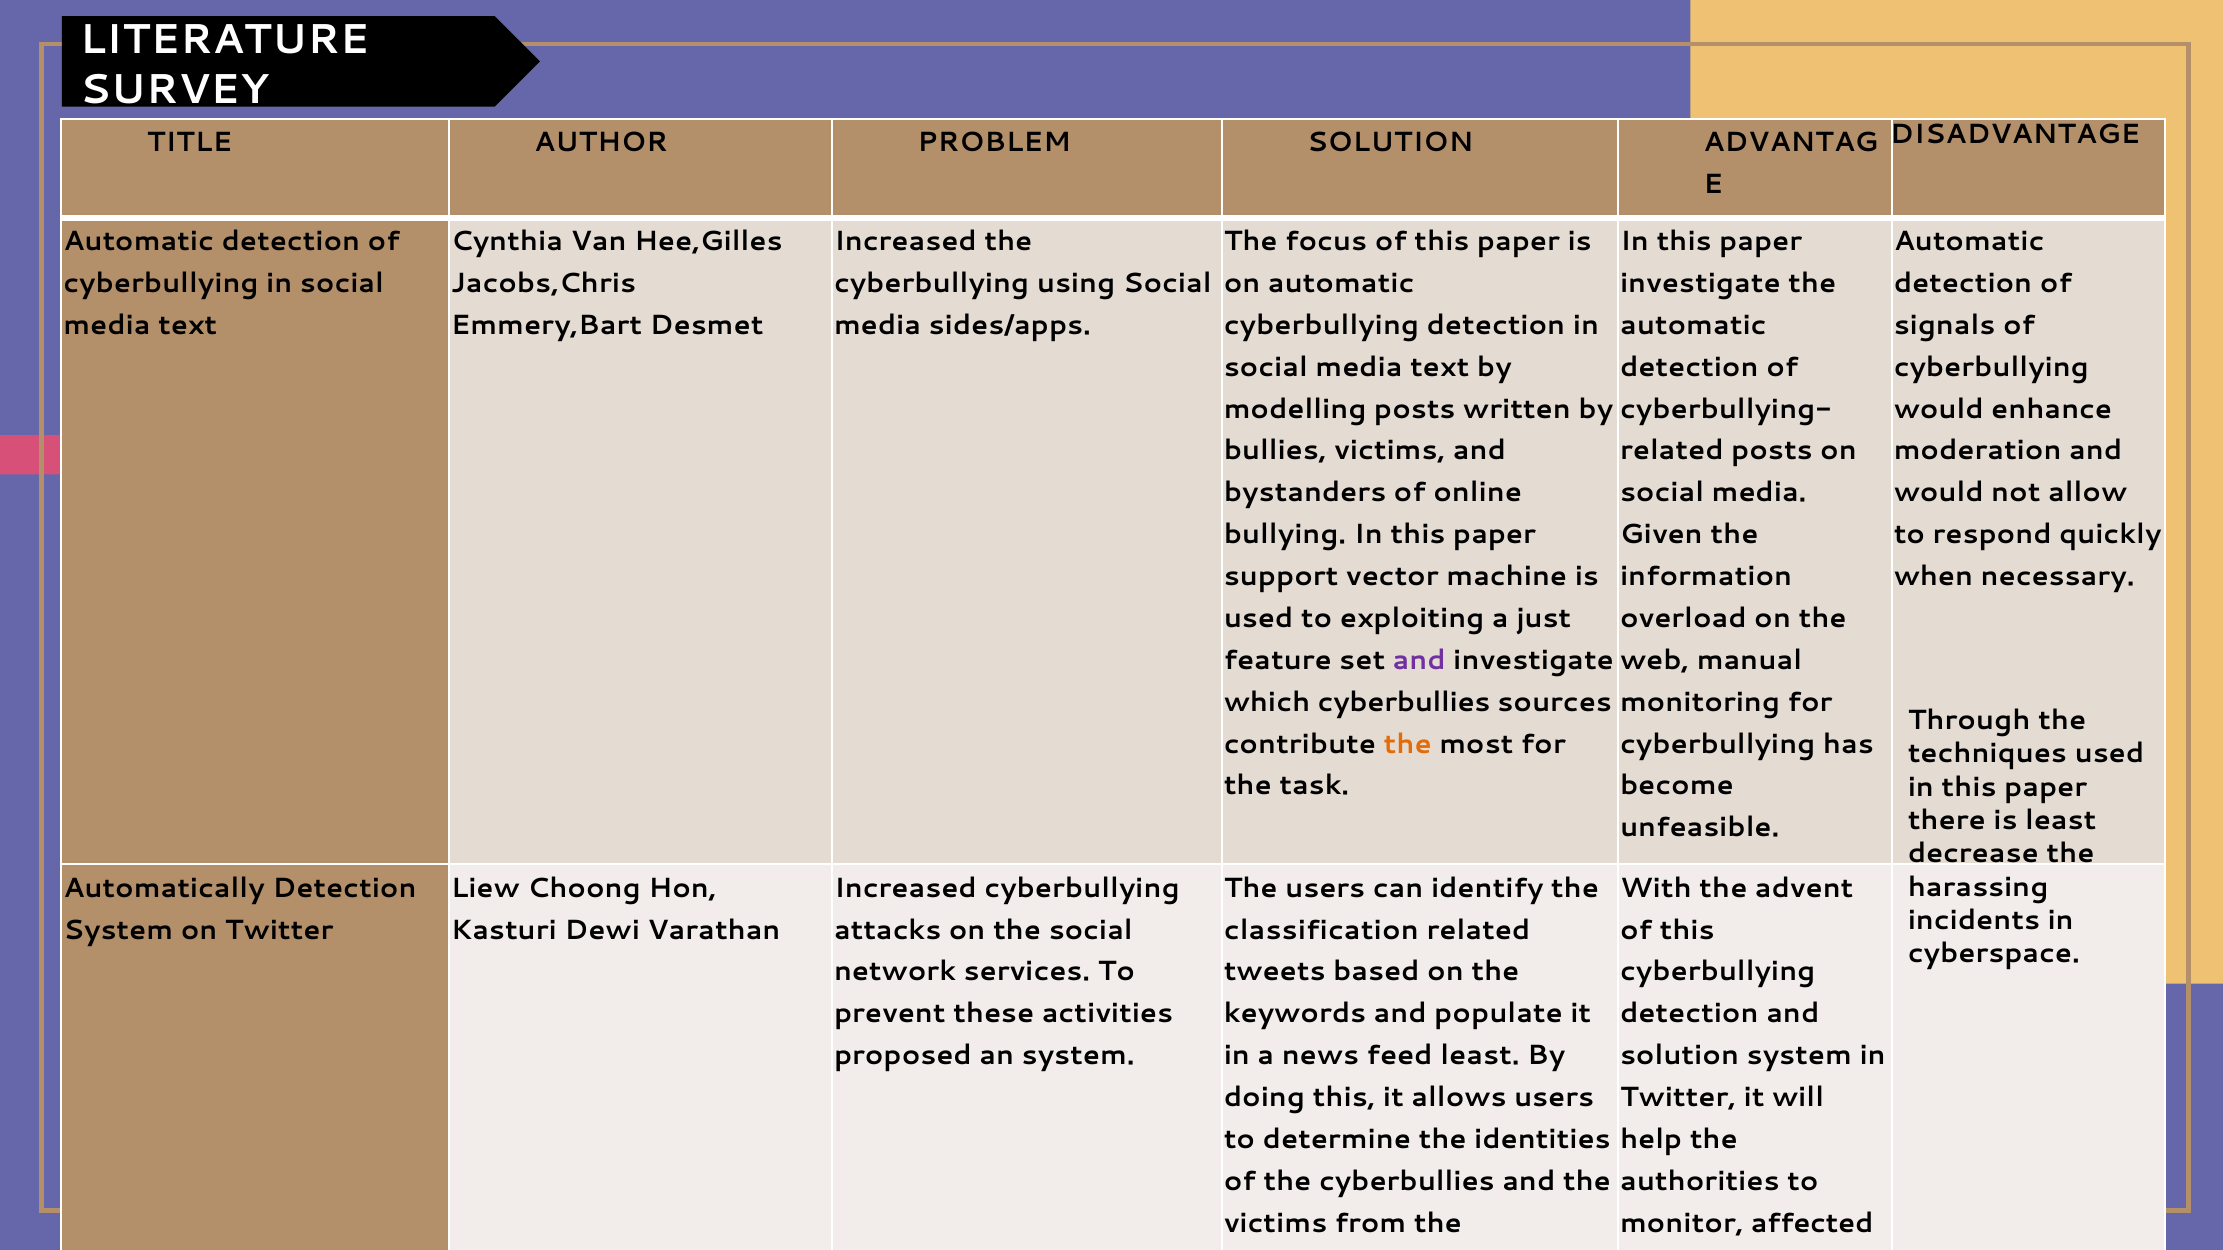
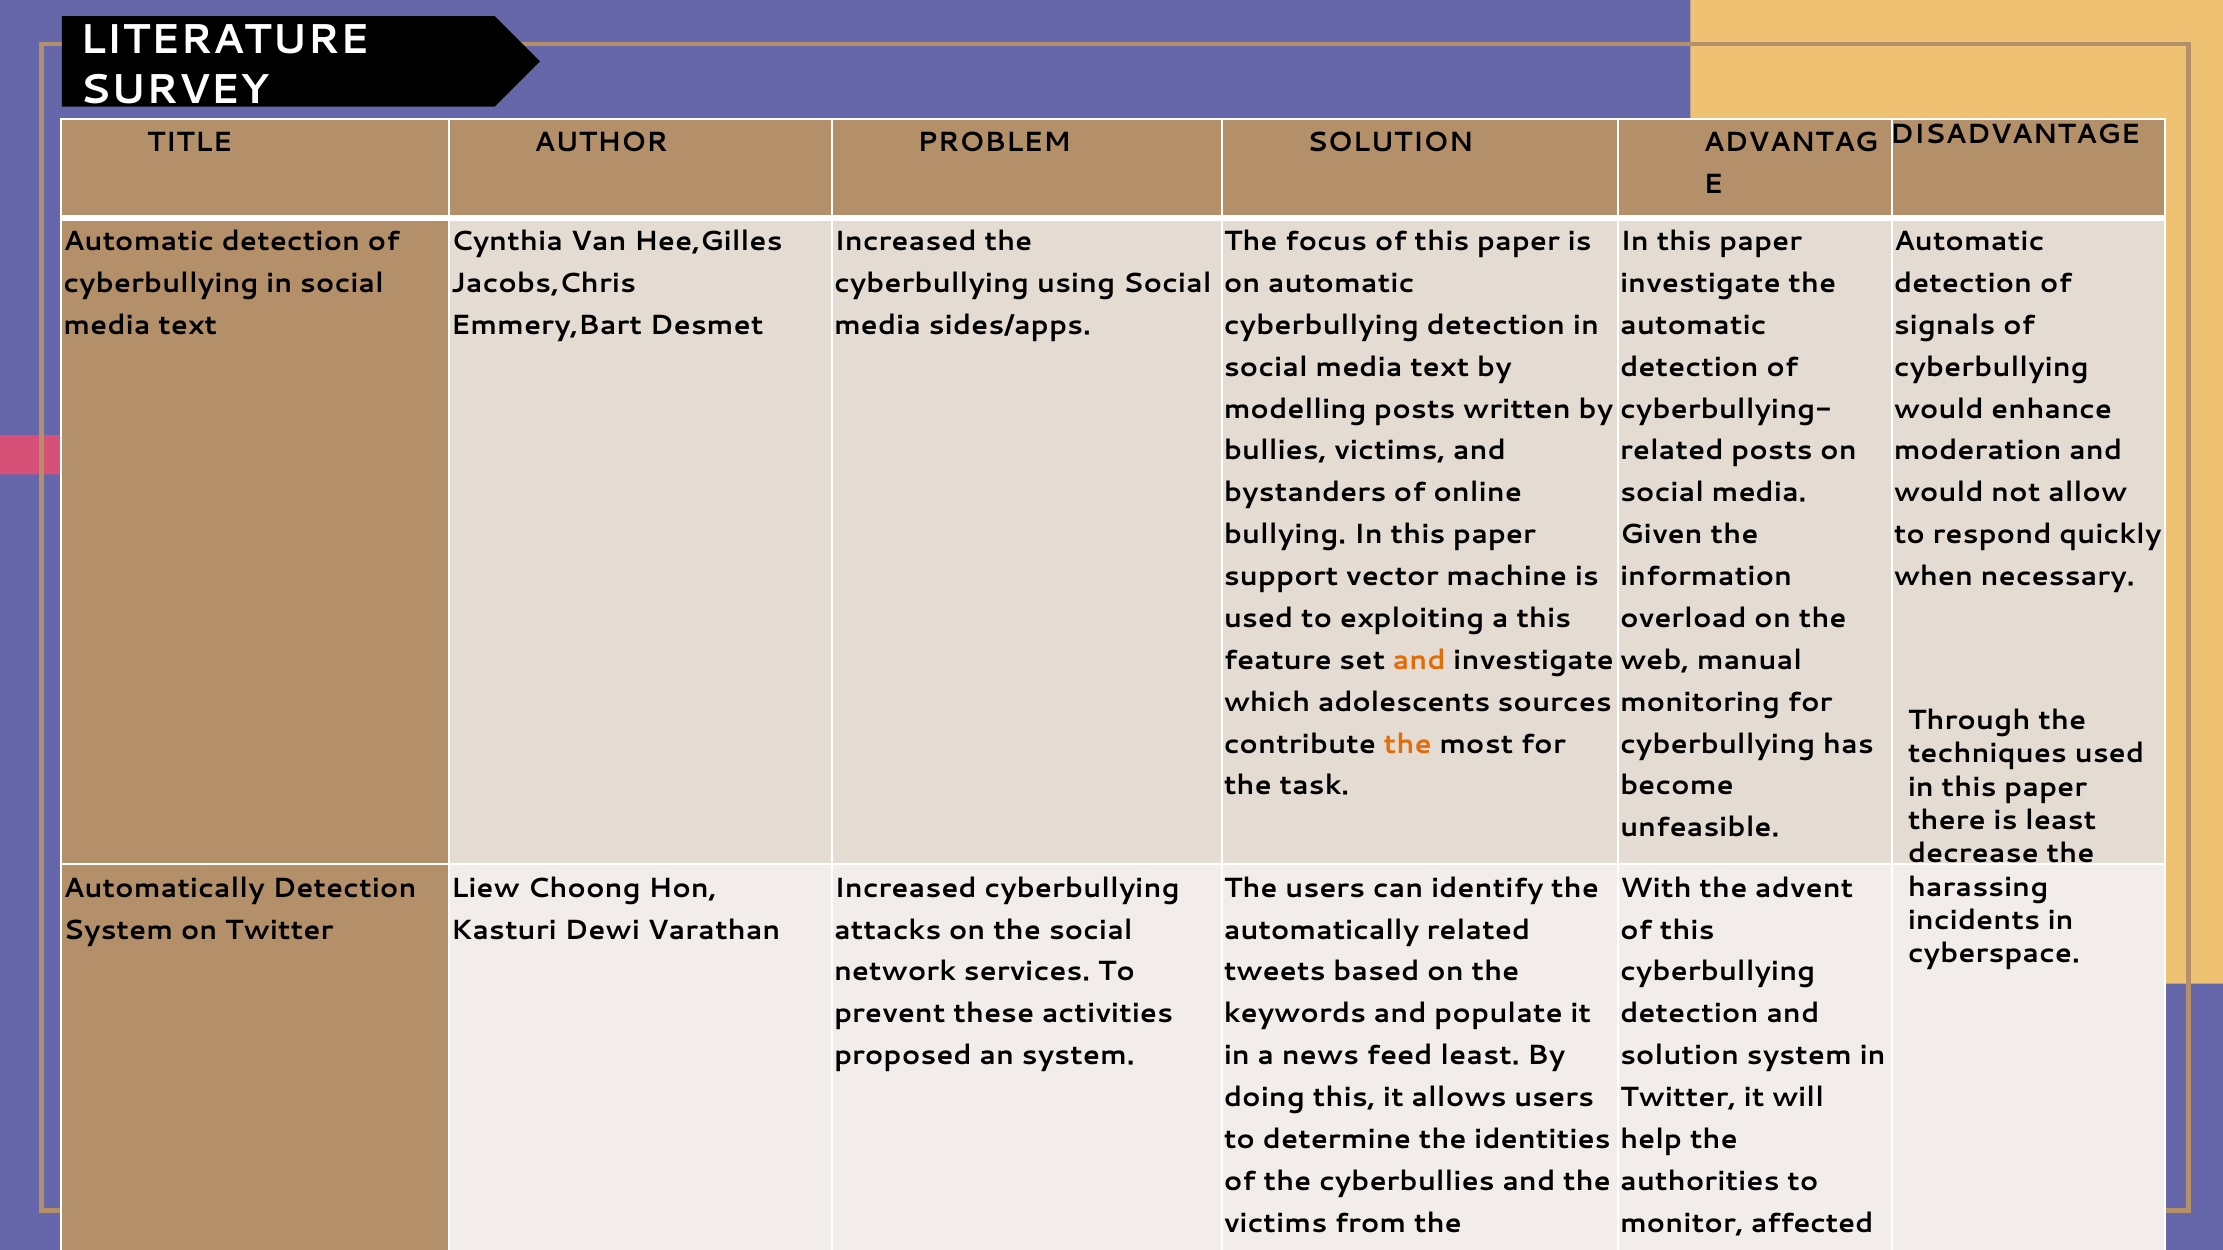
a just: just -> this
and at (1419, 660) colour: purple -> orange
which cyberbullies: cyberbullies -> adolescents
classification at (1321, 930): classification -> automatically
